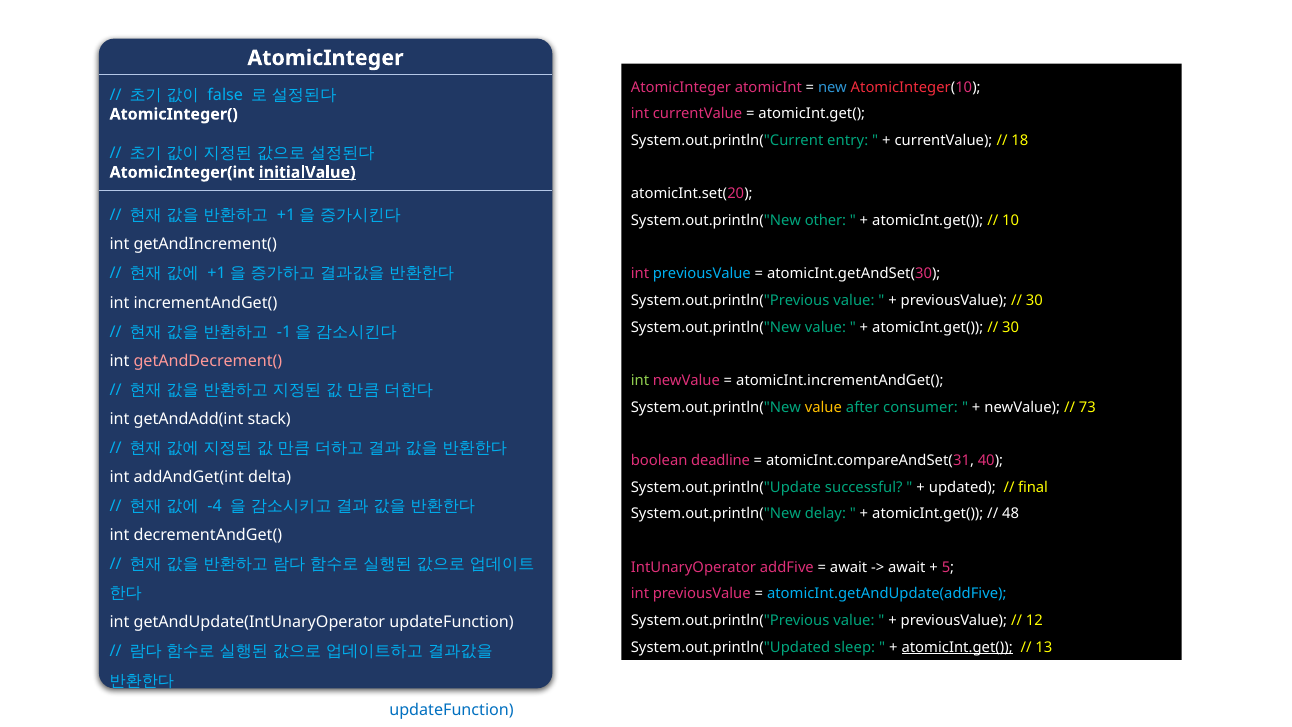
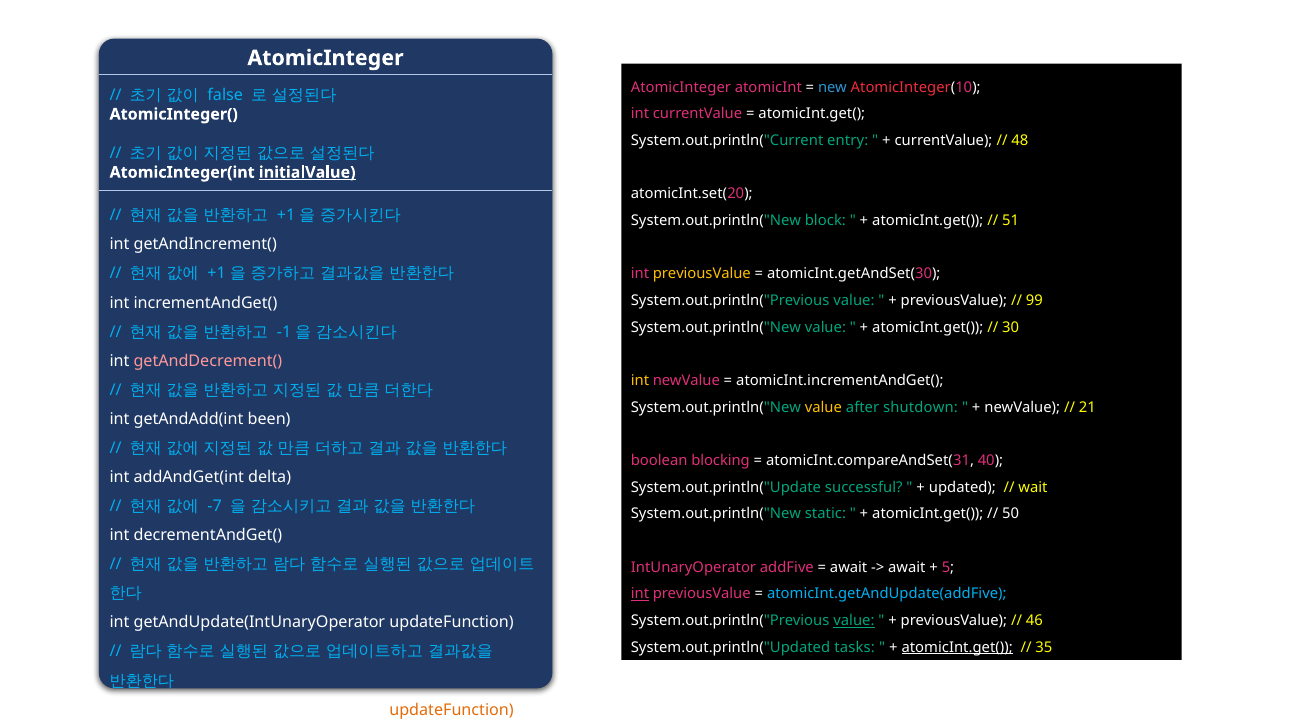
18: 18 -> 48
other: other -> block
10: 10 -> 51
previousValue at (702, 274) colour: light blue -> yellow
30 at (1034, 300): 30 -> 99
int at (640, 380) colour: light green -> yellow
consumer: consumer -> shutdown
73: 73 -> 21
stack: stack -> been
deadline: deadline -> blocking
final: final -> wait
-4: -4 -> -7
delay: delay -> static
48: 48 -> 50
int at (640, 594) underline: none -> present
value at (854, 620) underline: none -> present
12: 12 -> 46
sleep: sleep -> tasks
13: 13 -> 35
updateFunction at (452, 710) colour: blue -> orange
